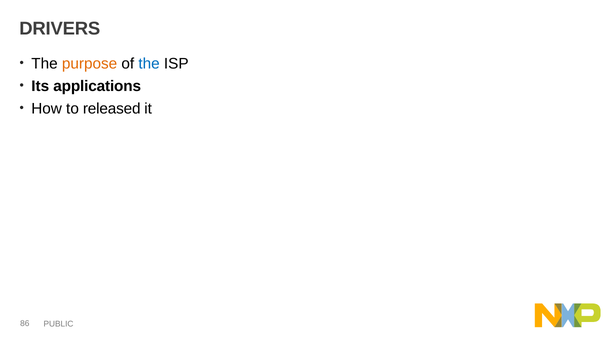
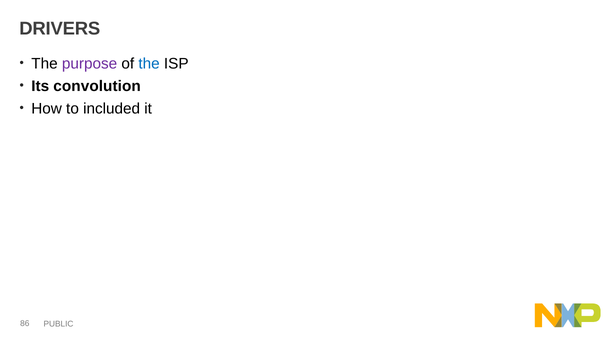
purpose colour: orange -> purple
applications: applications -> convolution
released: released -> included
